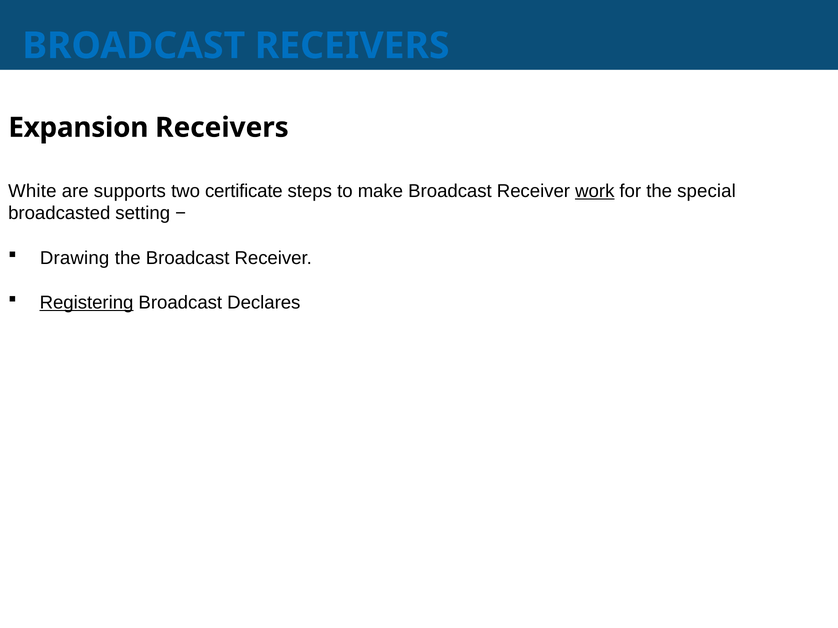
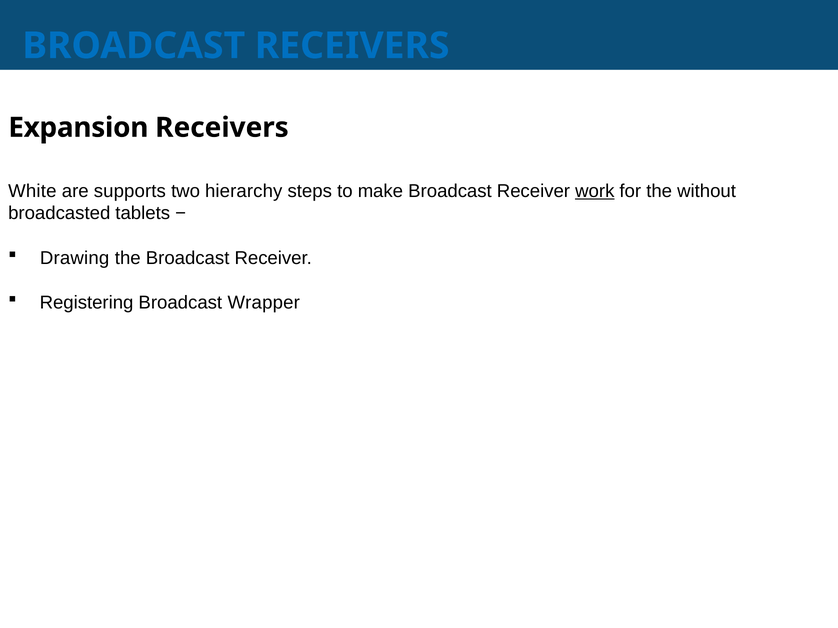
certificate: certificate -> hierarchy
special: special -> without
setting: setting -> tablets
Registering underline: present -> none
Declares: Declares -> Wrapper
